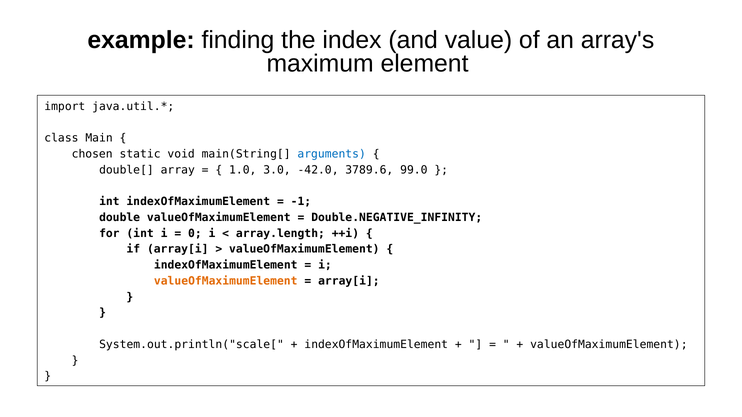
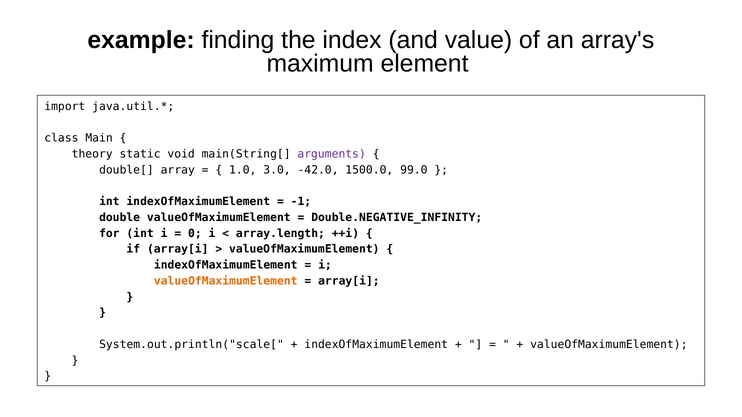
chosen: chosen -> theory
arguments colour: blue -> purple
3789.6: 3789.6 -> 1500.0
